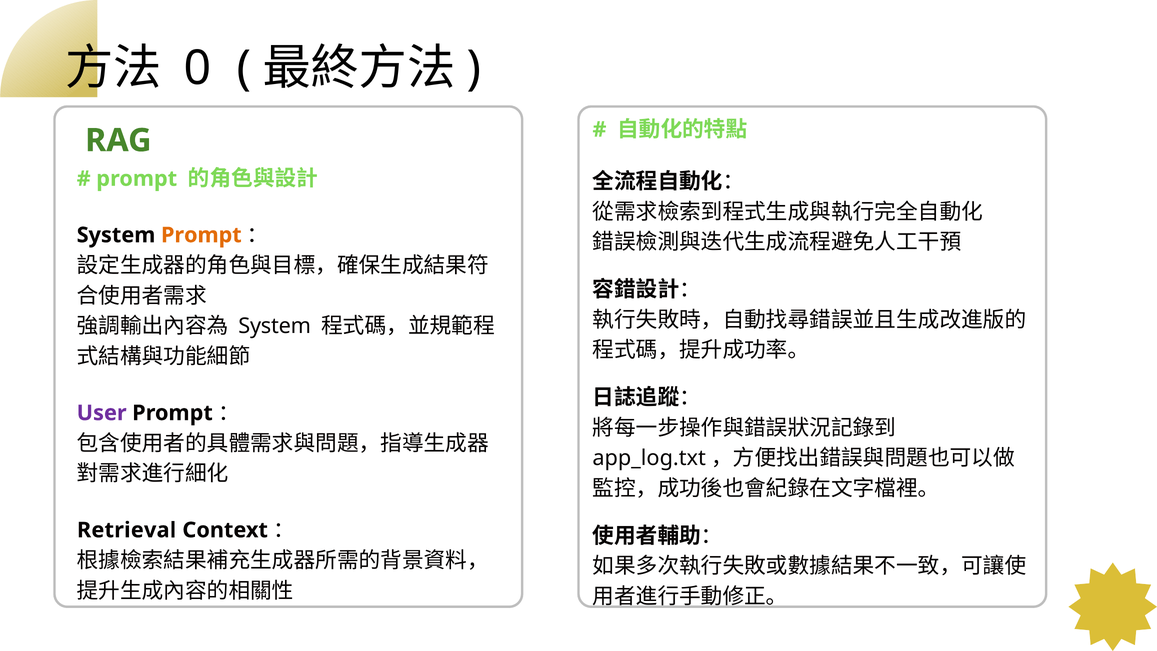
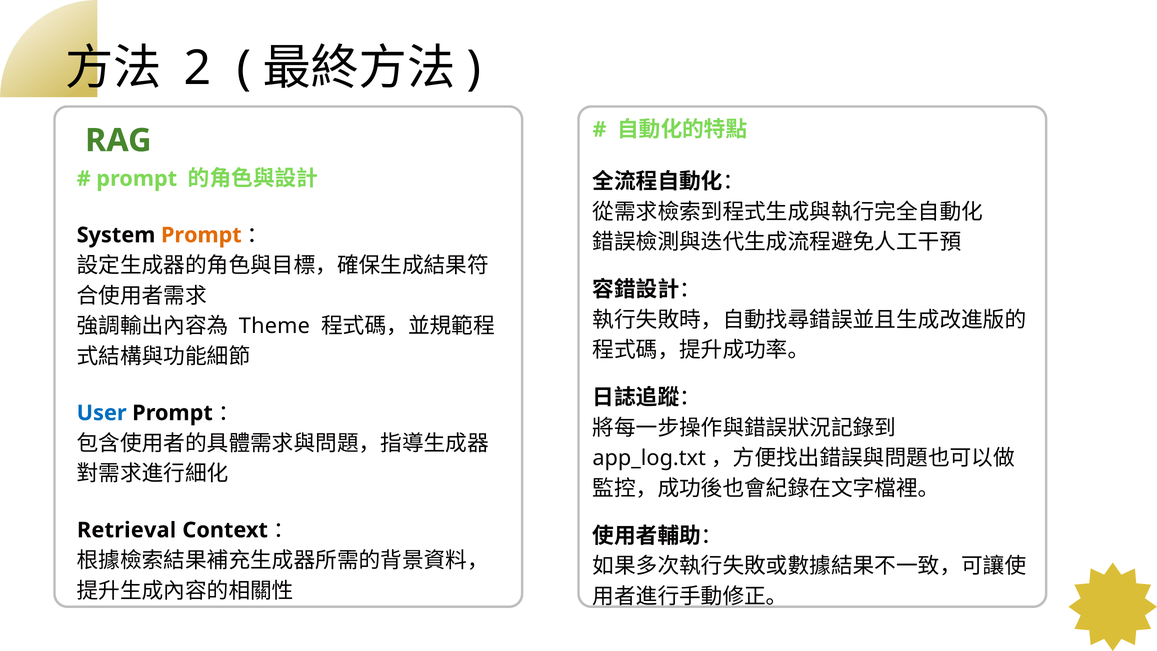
0: 0 -> 2
System at (275, 326): System -> Theme
User colour: purple -> blue
